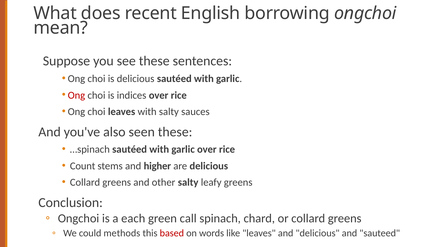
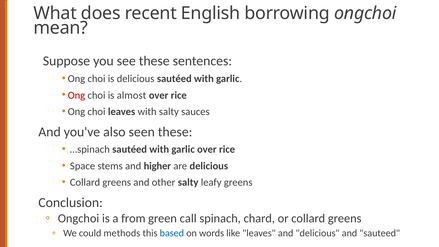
indices: indices -> almost
Count: Count -> Space
each: each -> from
based colour: red -> blue
